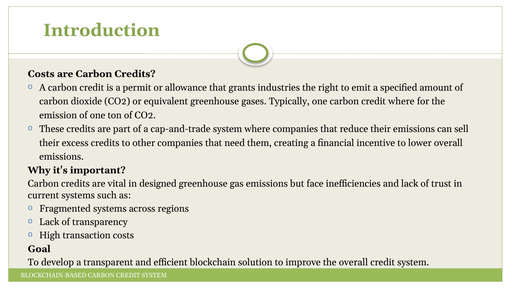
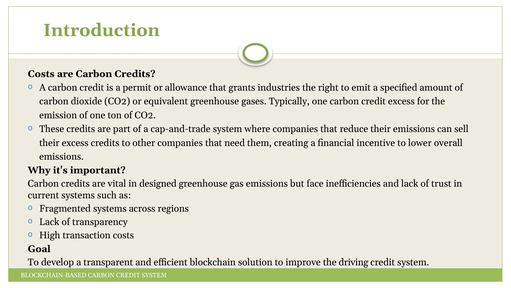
credit where: where -> excess
the overall: overall -> driving
